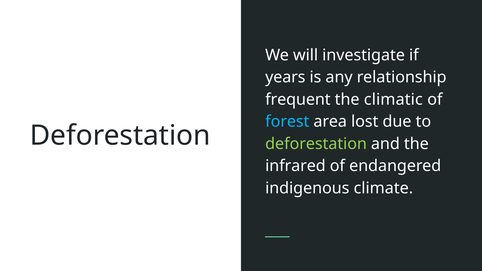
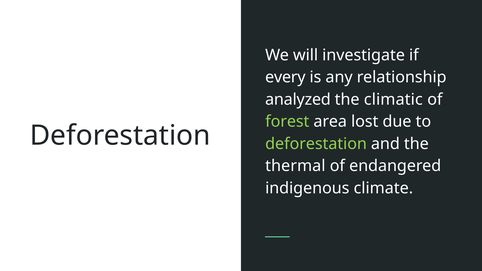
years: years -> every
frequent: frequent -> analyzed
forest colour: light blue -> light green
infrared: infrared -> thermal
